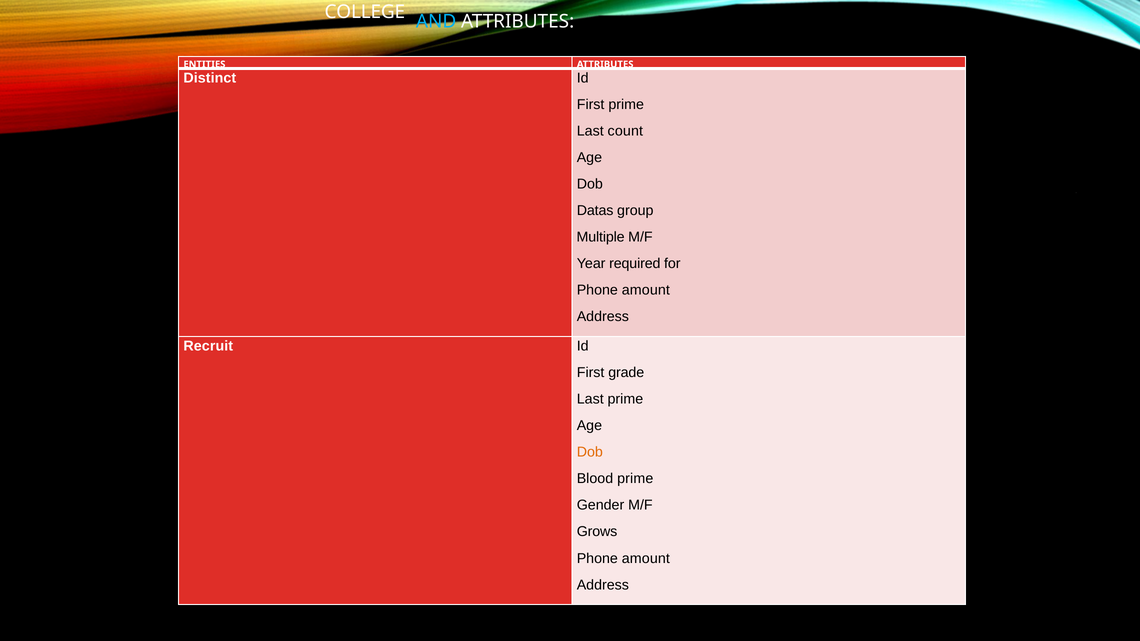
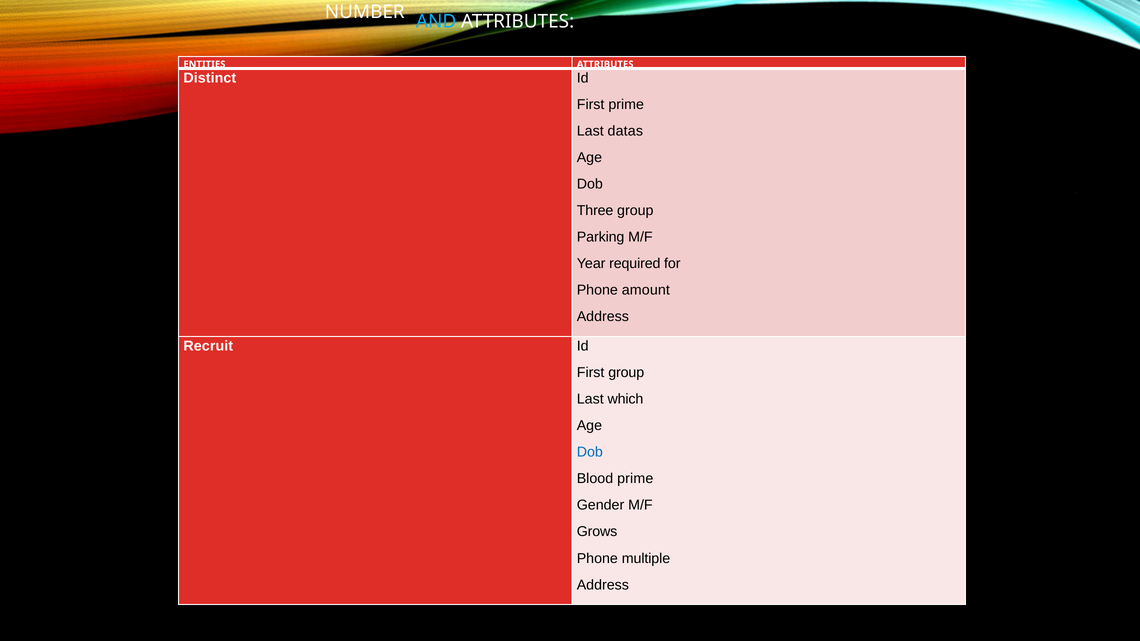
COLLEGE: COLLEGE -> NUMBER
count: count -> datas
Datas: Datas -> Three
Multiple: Multiple -> Parking
First grade: grade -> group
Last prime: prime -> which
Dob at (590, 452) colour: orange -> blue
amount at (646, 559): amount -> multiple
